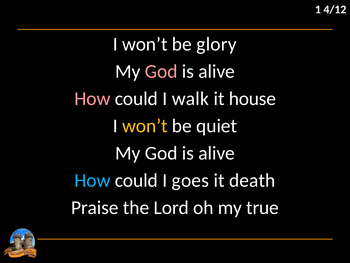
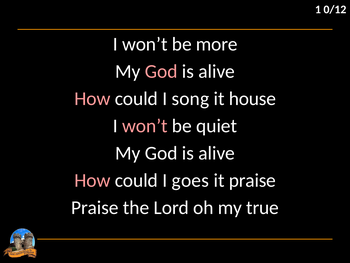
4/12: 4/12 -> 0/12
glory: glory -> more
walk: walk -> song
won’t at (145, 126) colour: yellow -> pink
How at (92, 180) colour: light blue -> pink
it death: death -> praise
